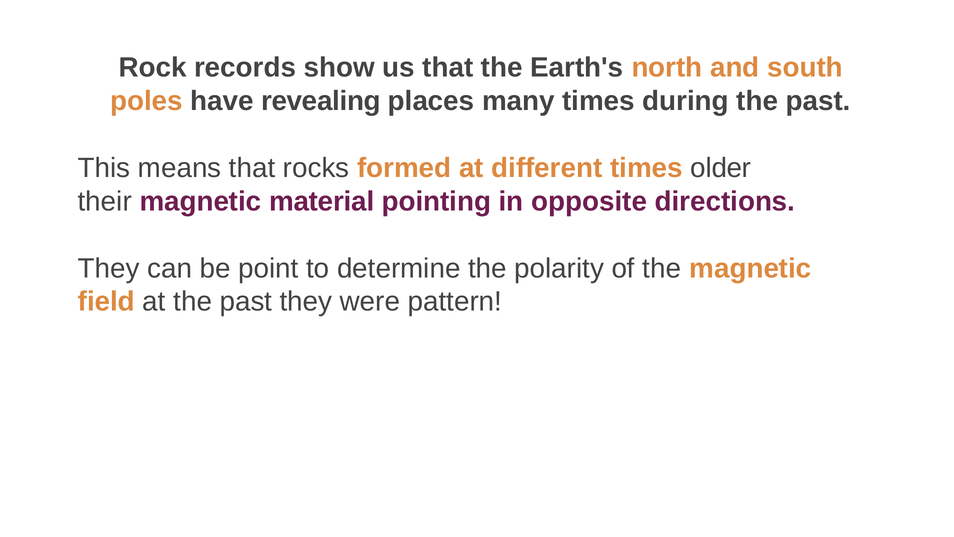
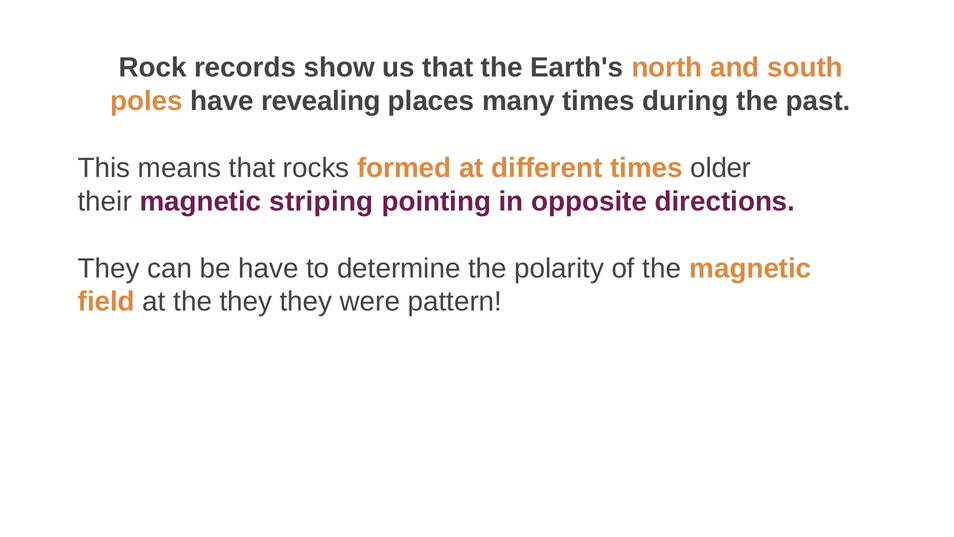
material: material -> striping
be point: point -> have
at the past: past -> they
